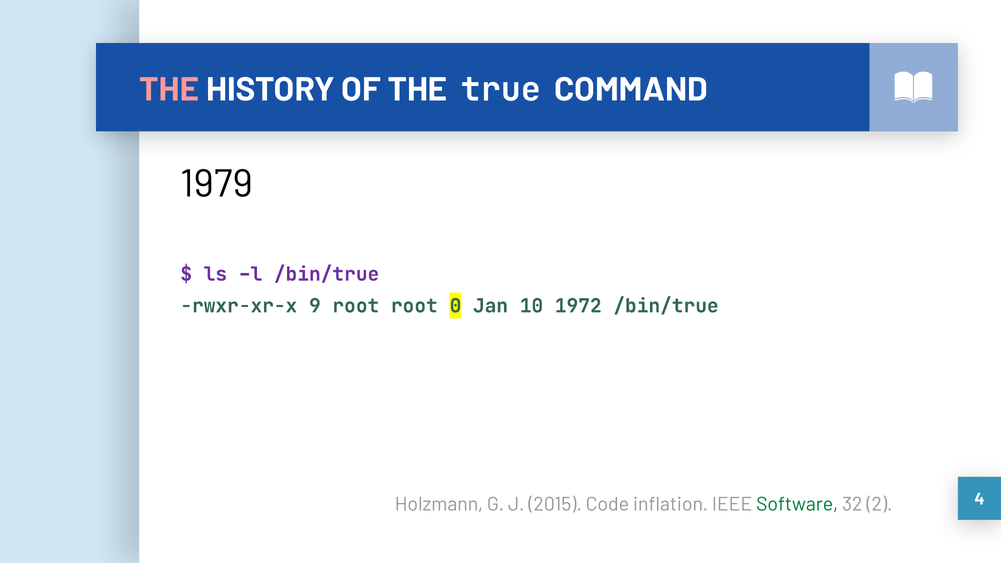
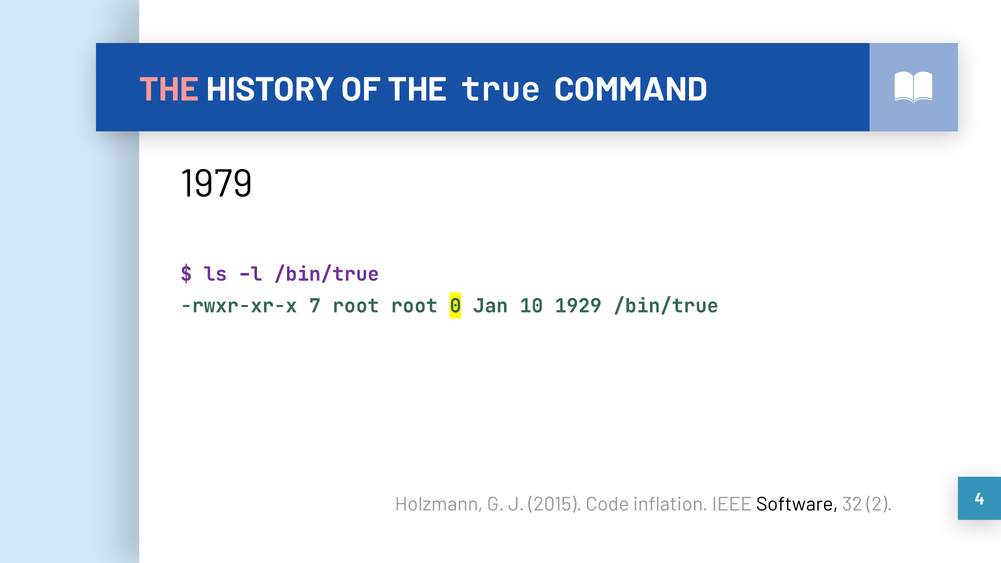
9: 9 -> 7
1972: 1972 -> 1929
Software colour: green -> black
